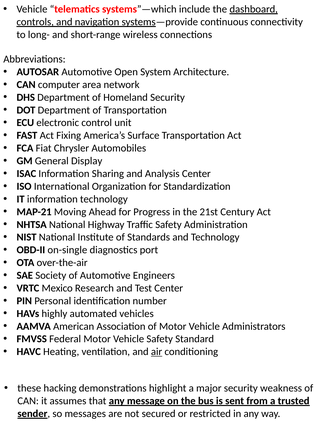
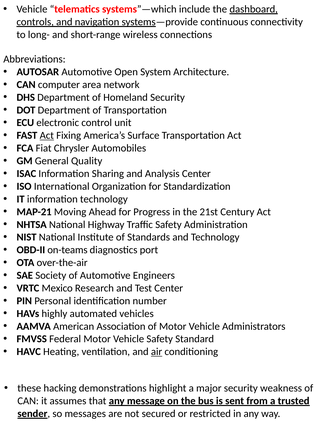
Act at (47, 135) underline: none -> present
Display: Display -> Quality
on-single: on-single -> on-teams
